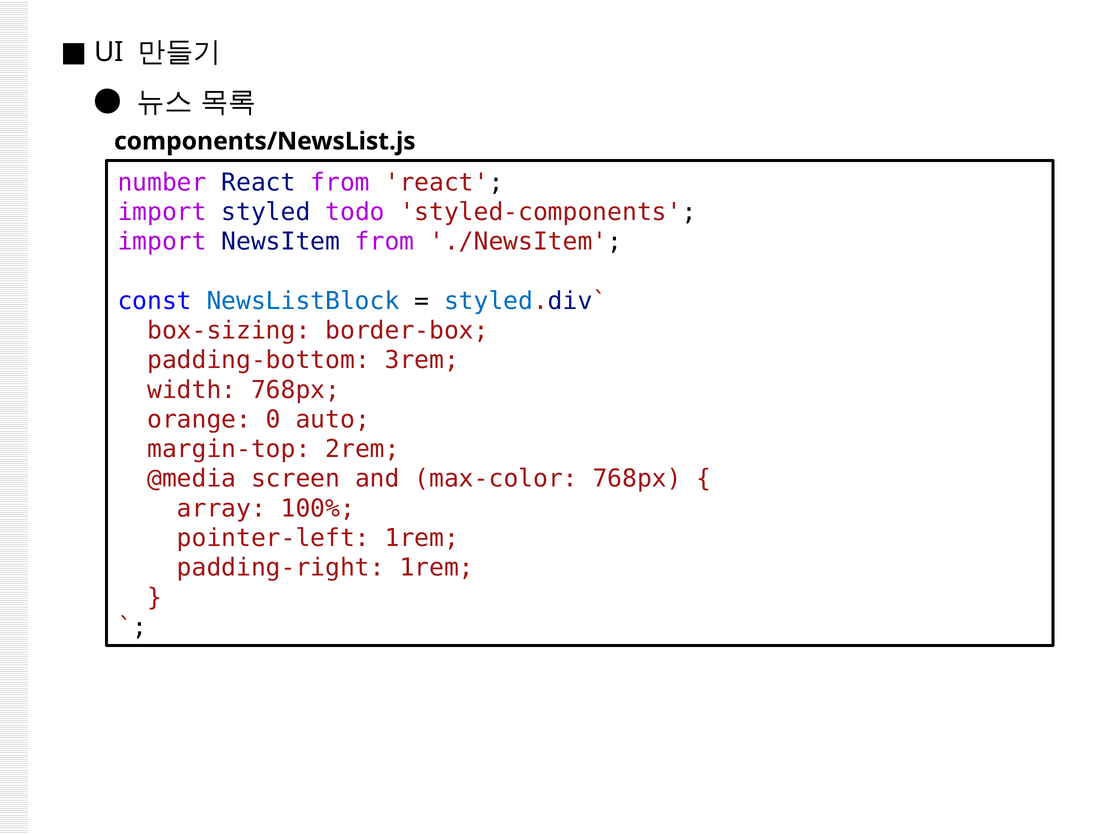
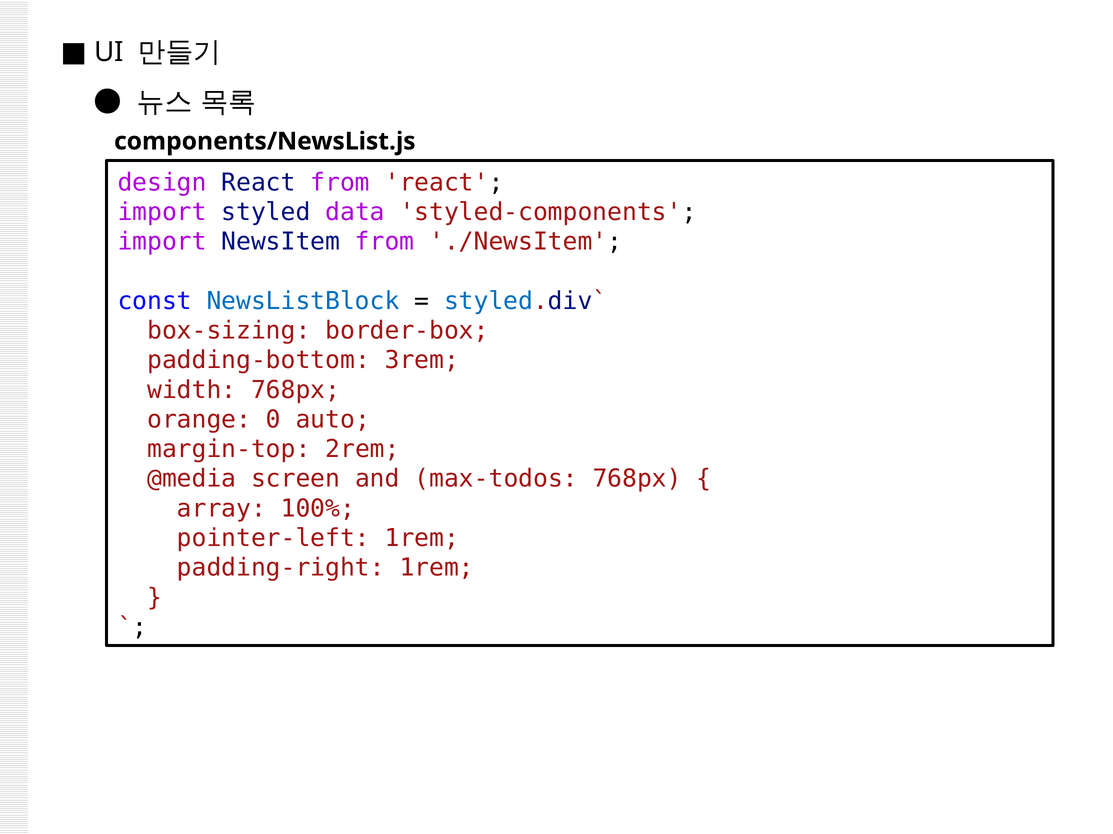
number: number -> design
todo: todo -> data
max-color: max-color -> max-todos
